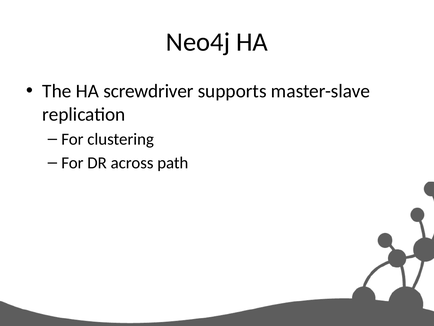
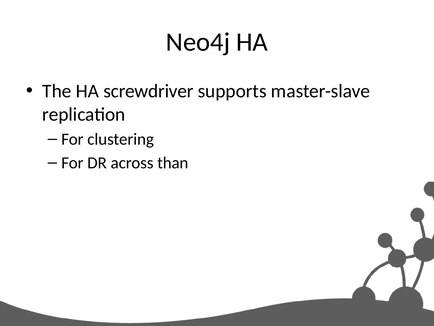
path: path -> than
